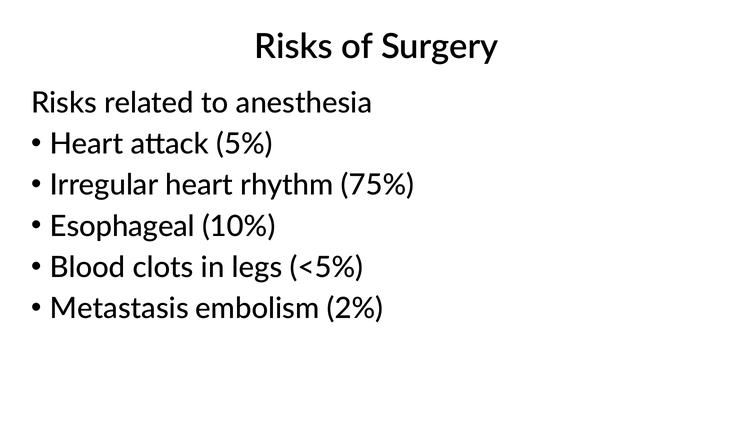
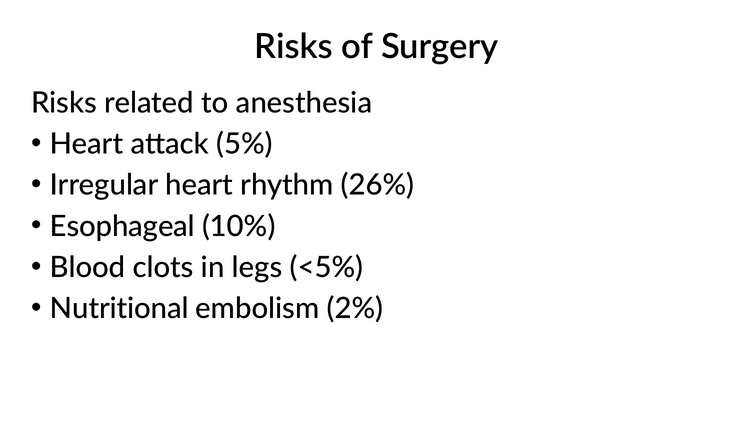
75%: 75% -> 26%
Metastasis: Metastasis -> Nutritional
